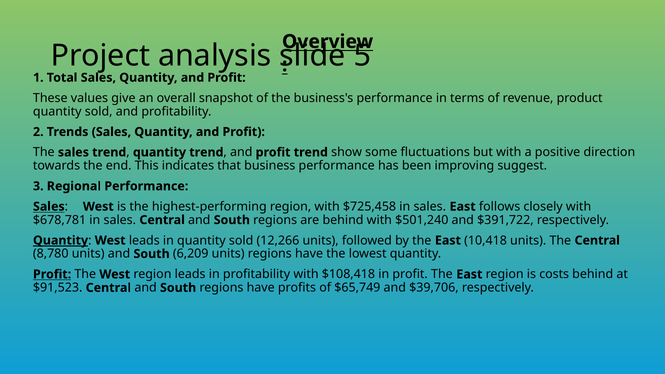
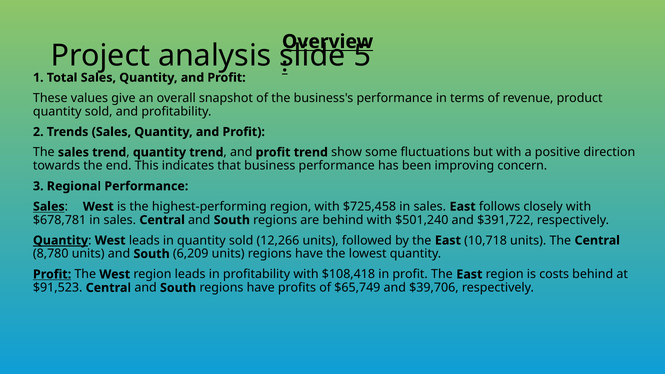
suggest: suggest -> concern
10,418: 10,418 -> 10,718
